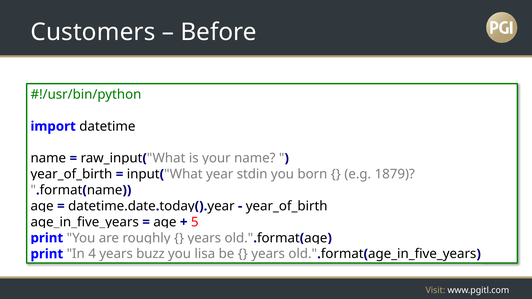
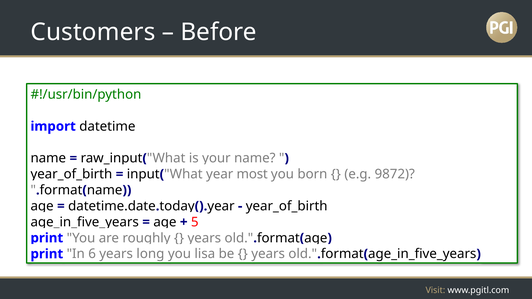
stdin: stdin -> most
1879: 1879 -> 9872
4: 4 -> 6
buzz: buzz -> long
